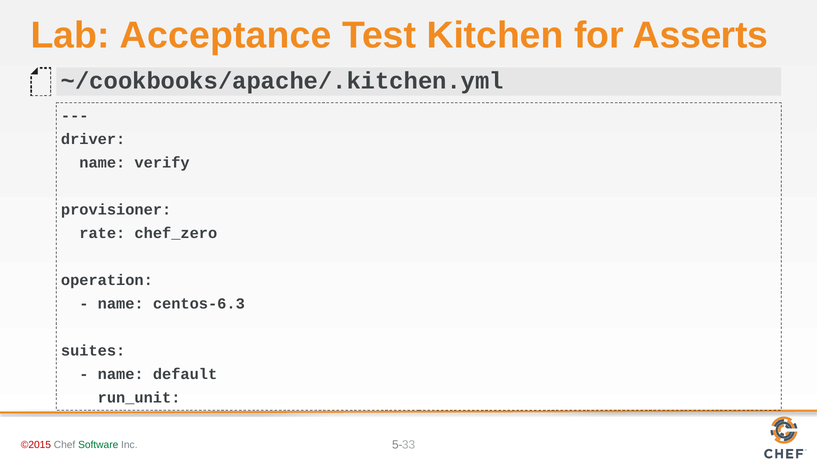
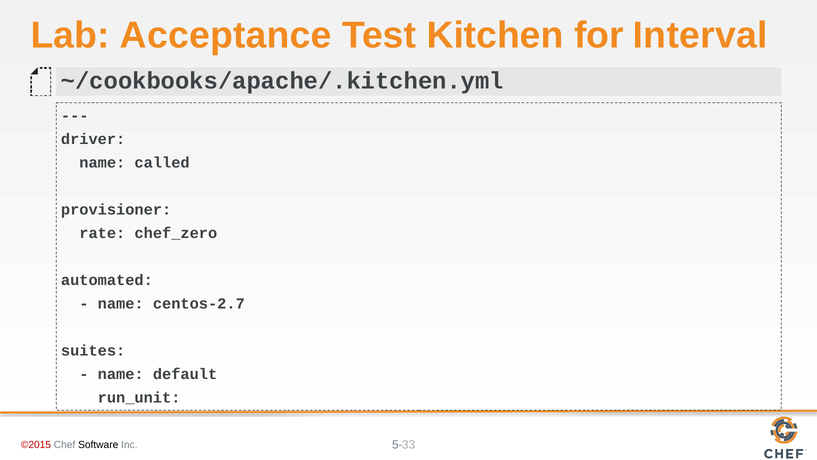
Asserts: Asserts -> Interval
verify: verify -> called
operation: operation -> automated
centos-6.3: centos-6.3 -> centos-2.7
Software colour: green -> black
